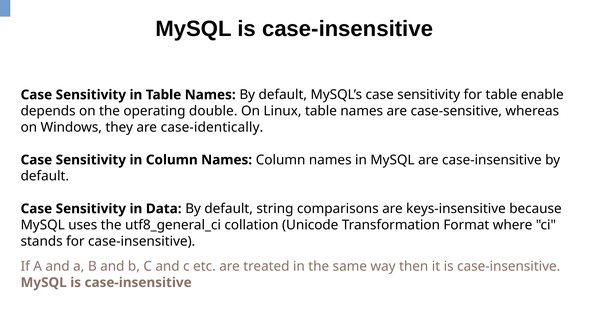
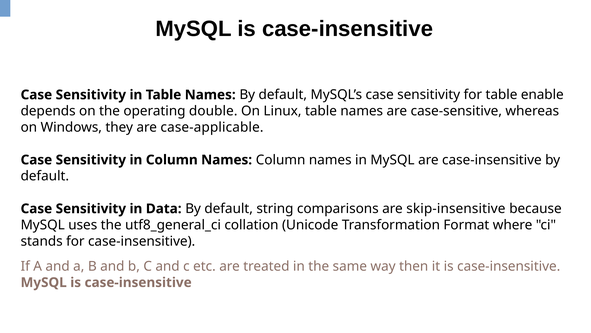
case-identically: case-identically -> case-applicable
keys-insensitive: keys-insensitive -> skip-insensitive
